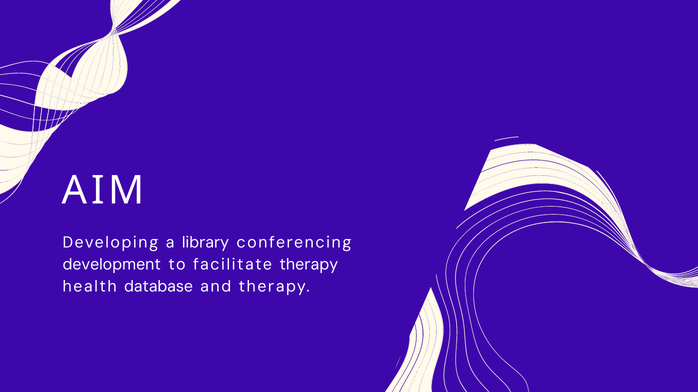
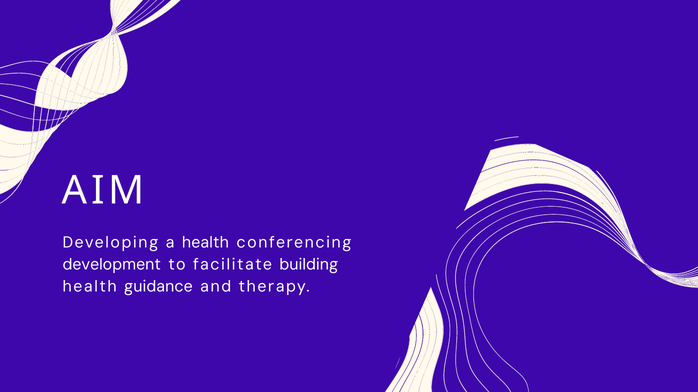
a library: library -> health
facilitate therapy: therapy -> building
database: database -> guidance
